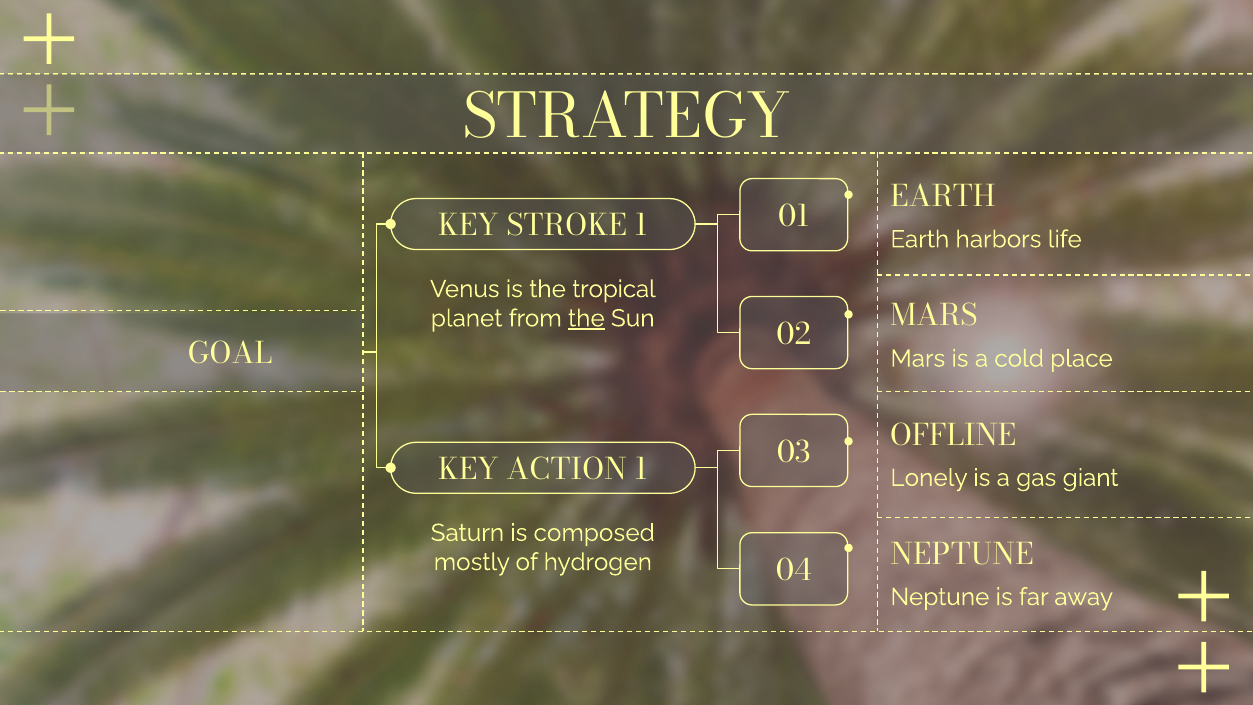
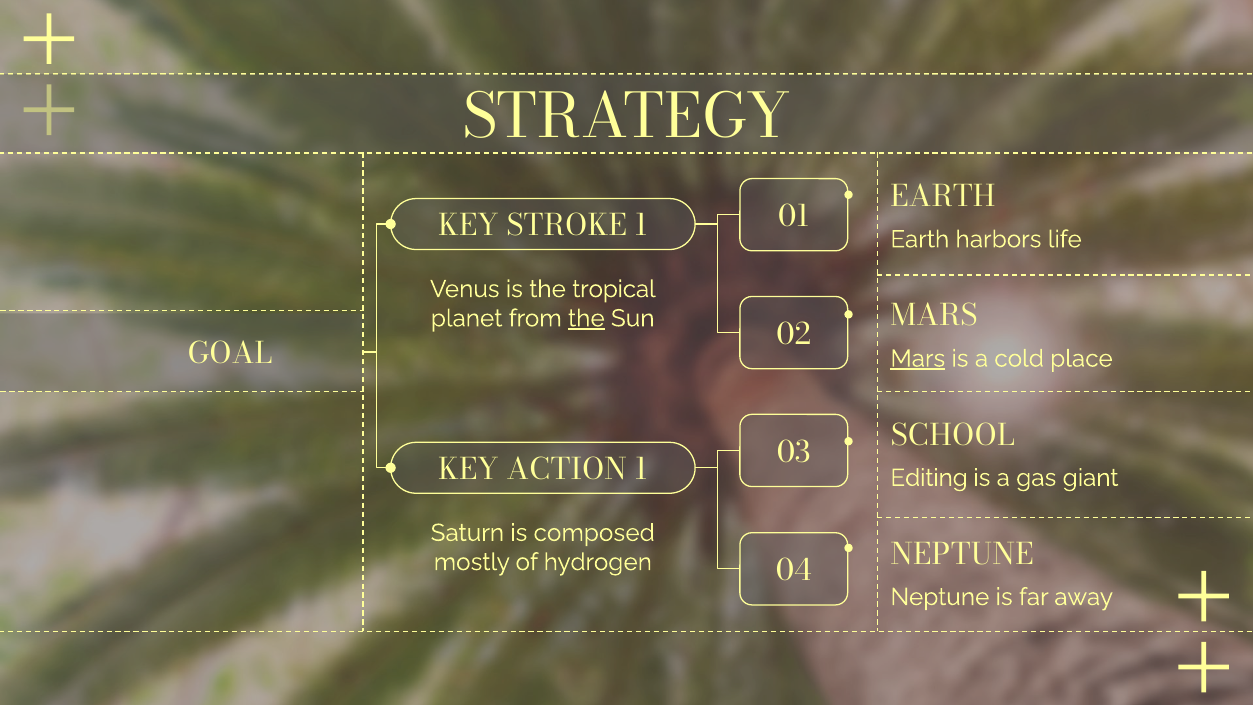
Mars at (918, 358) underline: none -> present
OFFLINE: OFFLINE -> SCHOOL
Lonely: Lonely -> Editing
